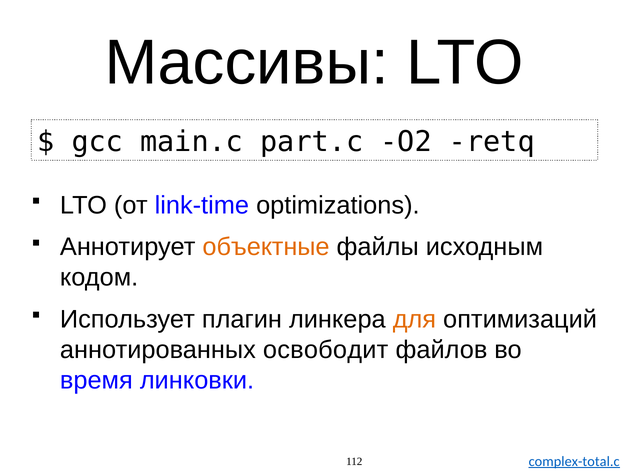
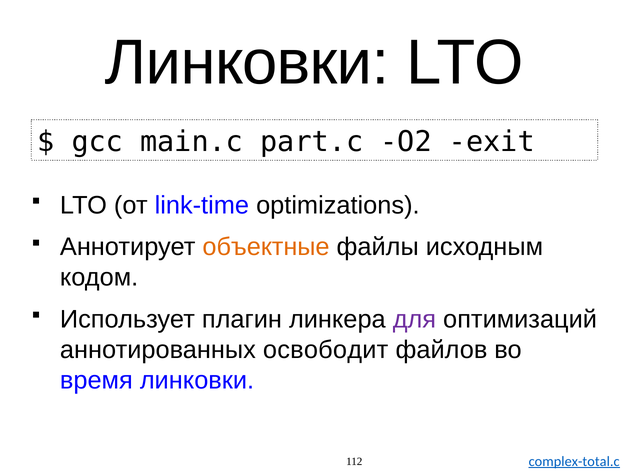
Массивы at (247, 63): Массивы -> Линковки
retq: retq -> exit
для colour: orange -> purple
